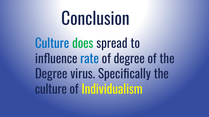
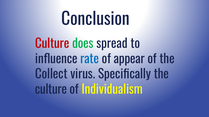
Culture at (52, 44) colour: blue -> red
of degree: degree -> appear
Degree at (51, 75): Degree -> Collect
